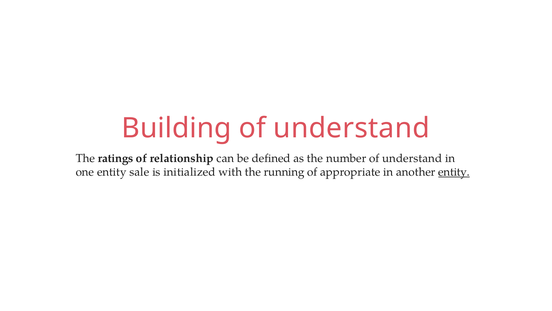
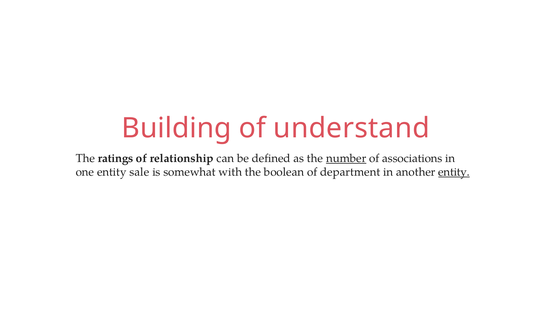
number underline: none -> present
understand at (412, 158): understand -> associations
initialized: initialized -> somewhat
running: running -> boolean
appropriate: appropriate -> department
